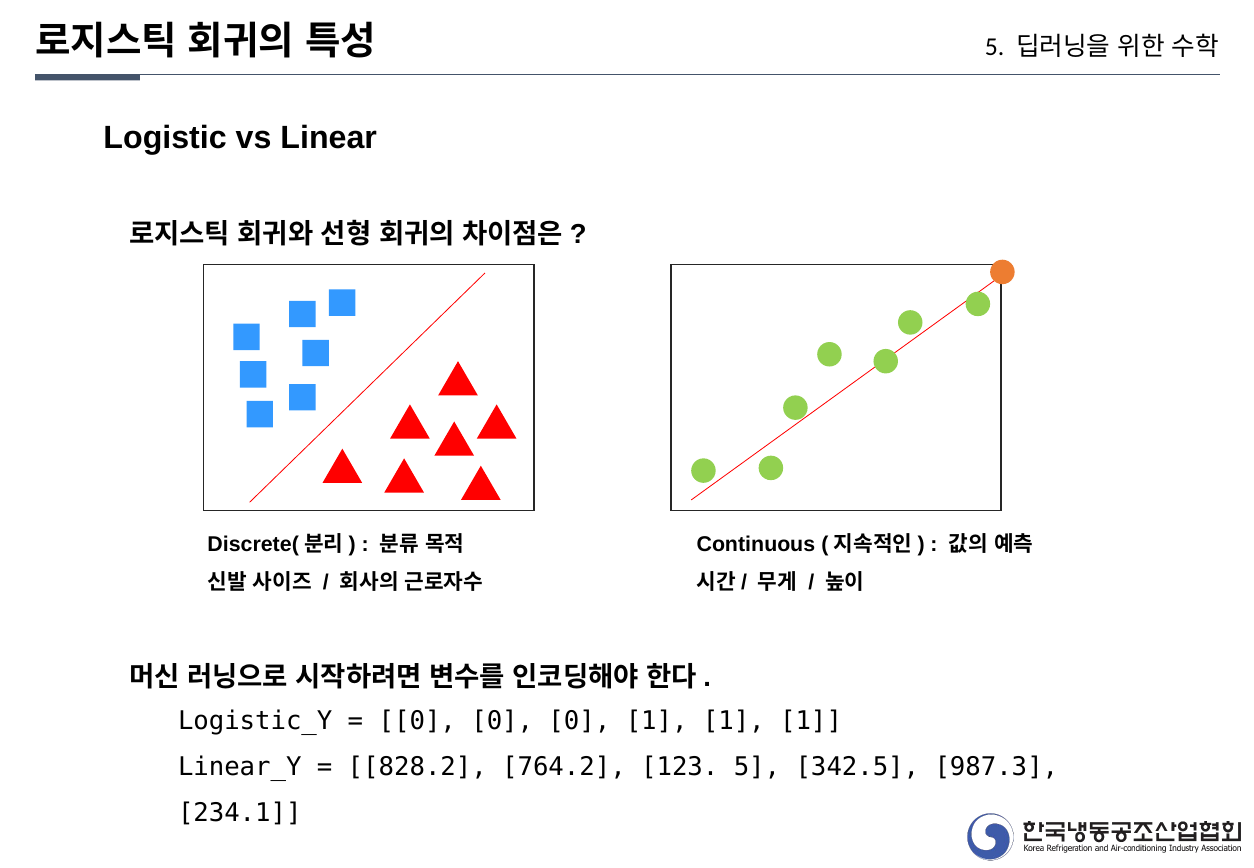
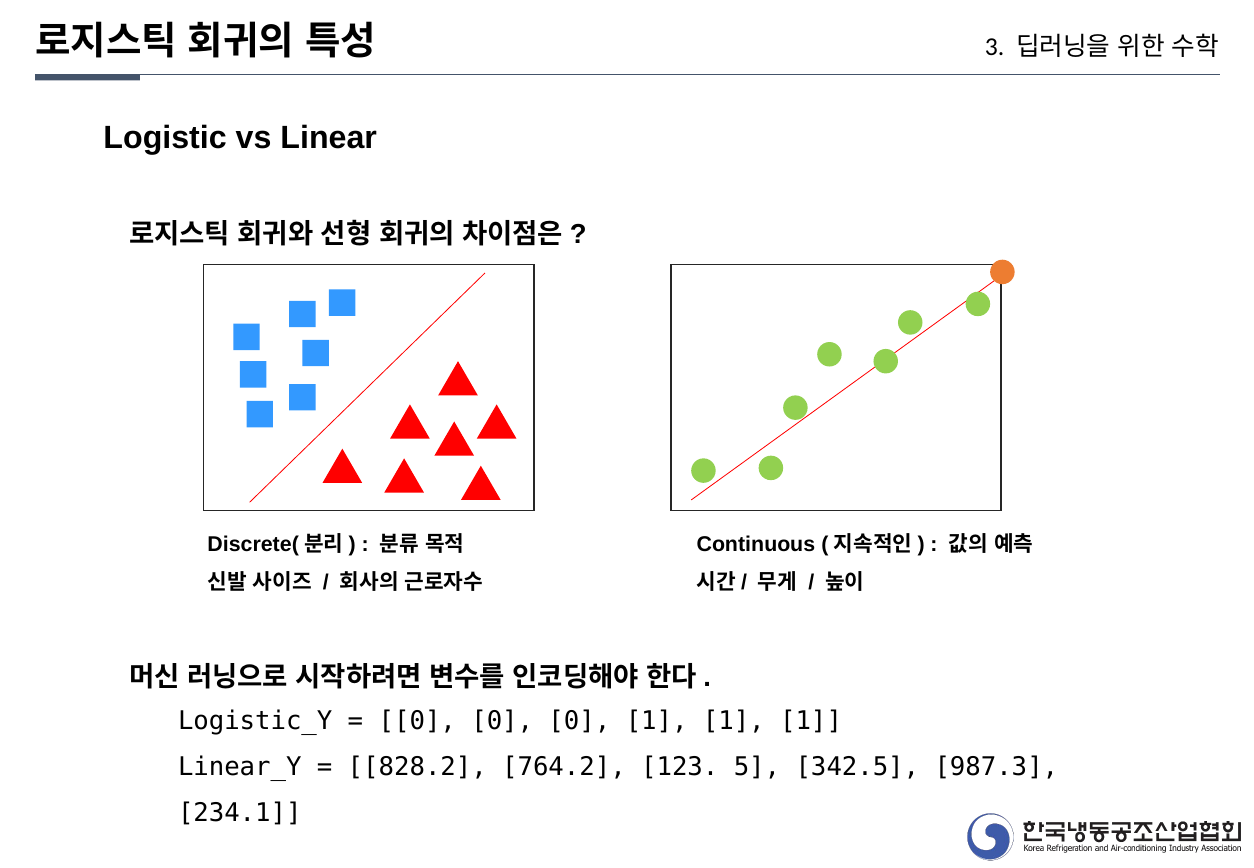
5 at (995, 47): 5 -> 3
